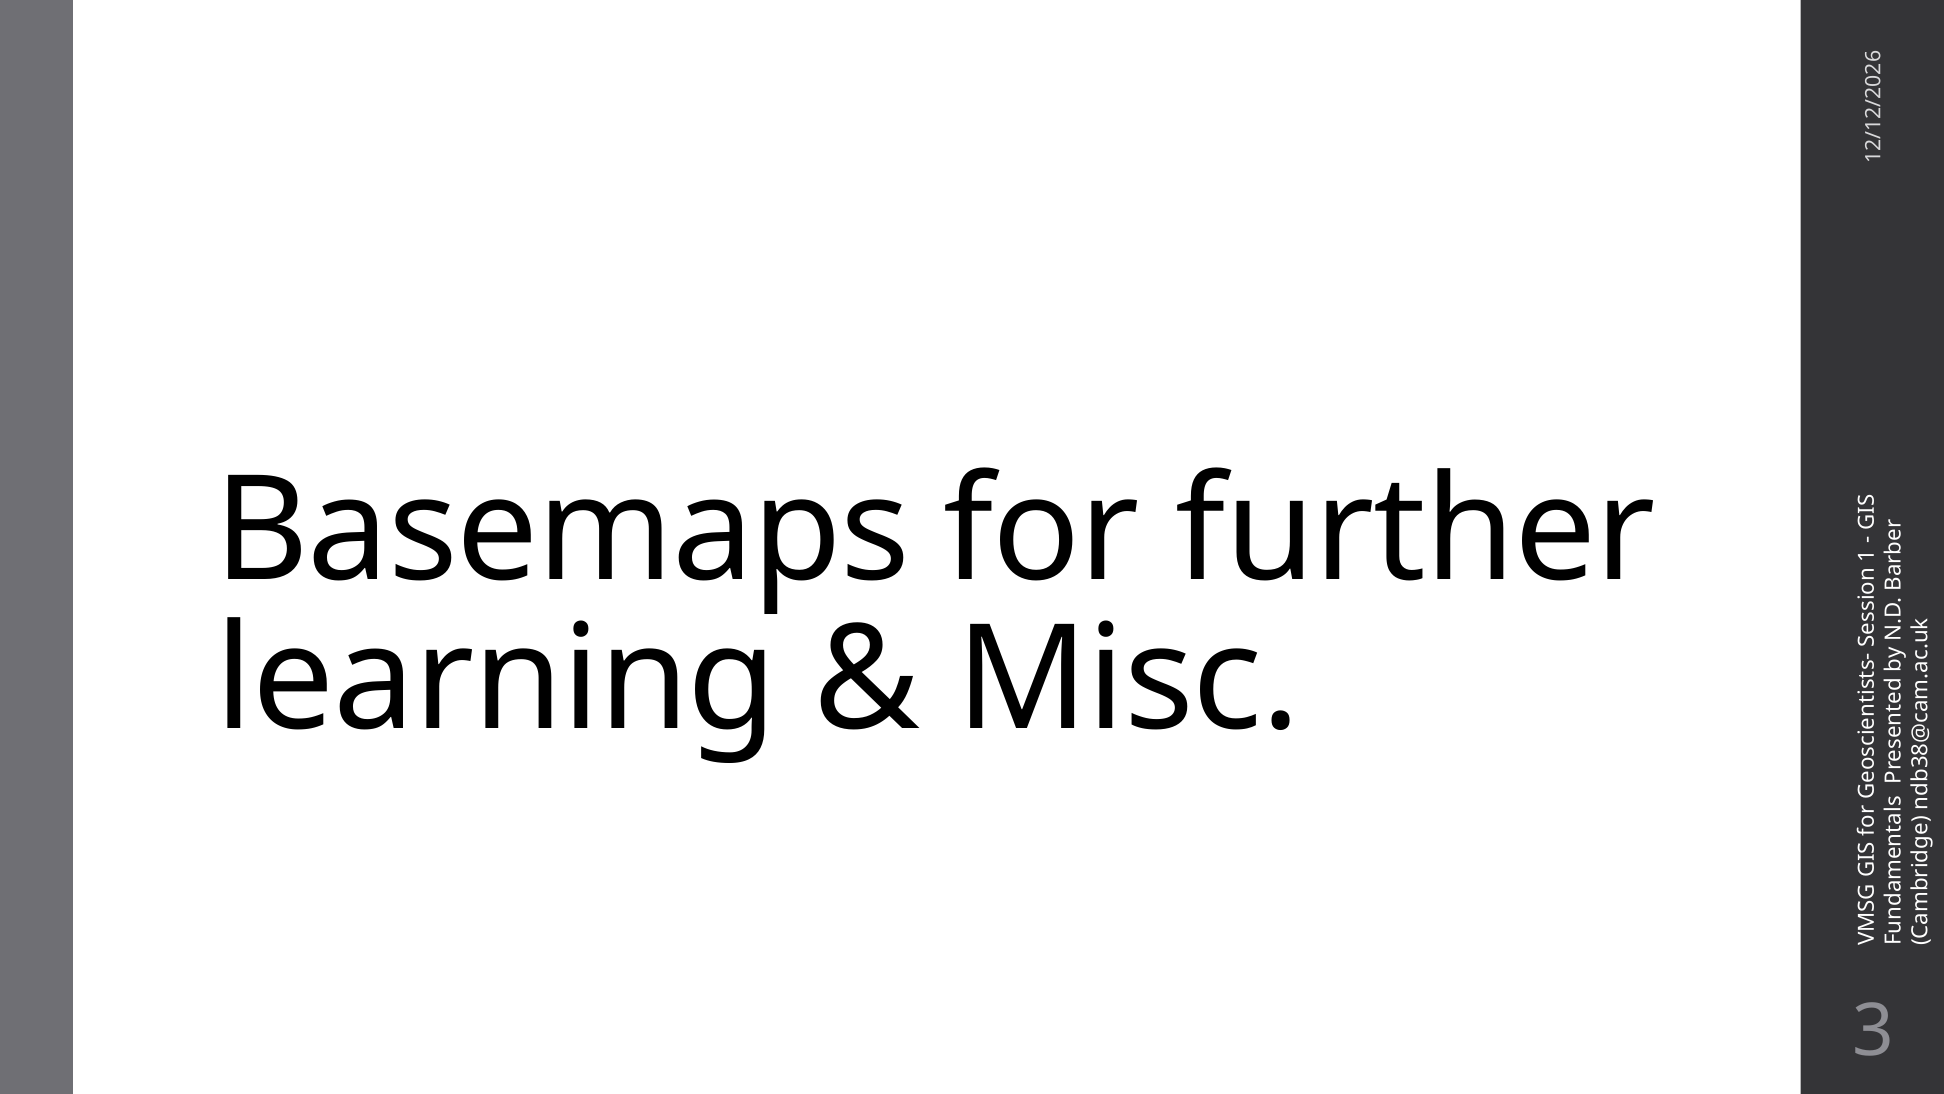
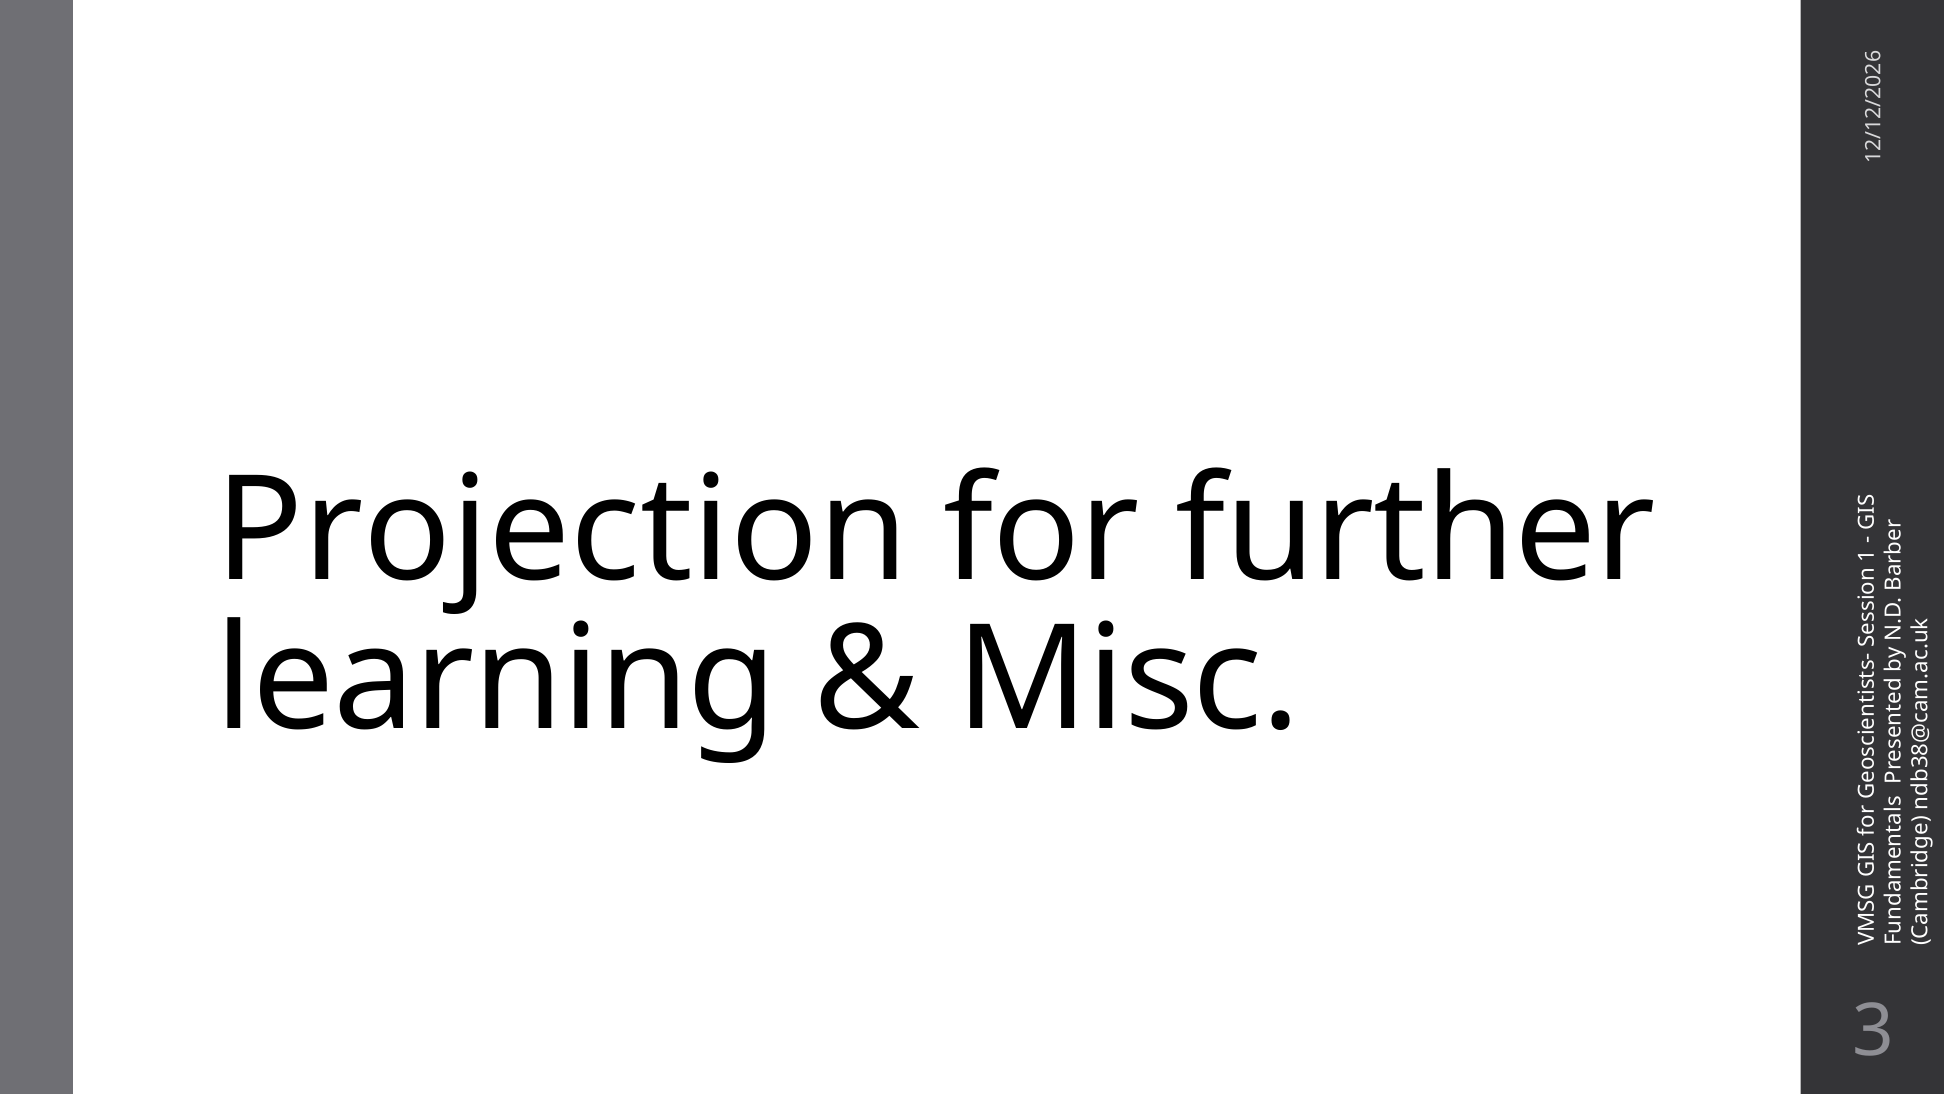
Basemaps: Basemaps -> Projection
